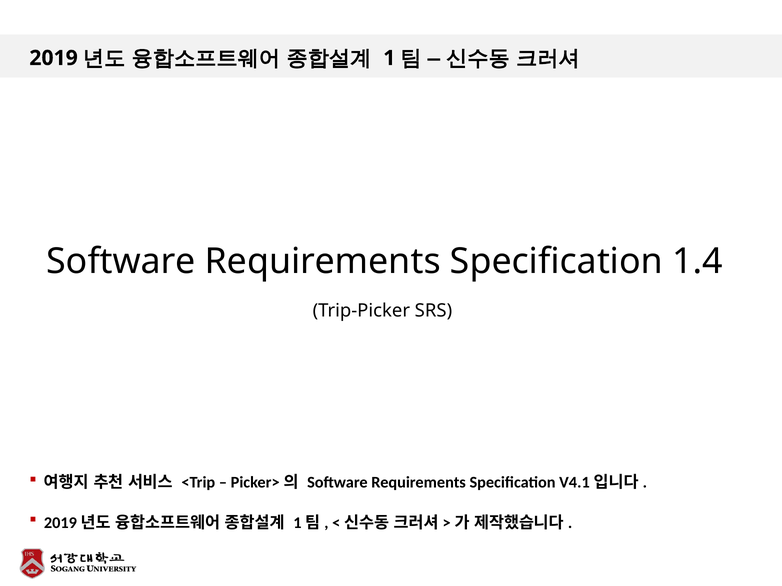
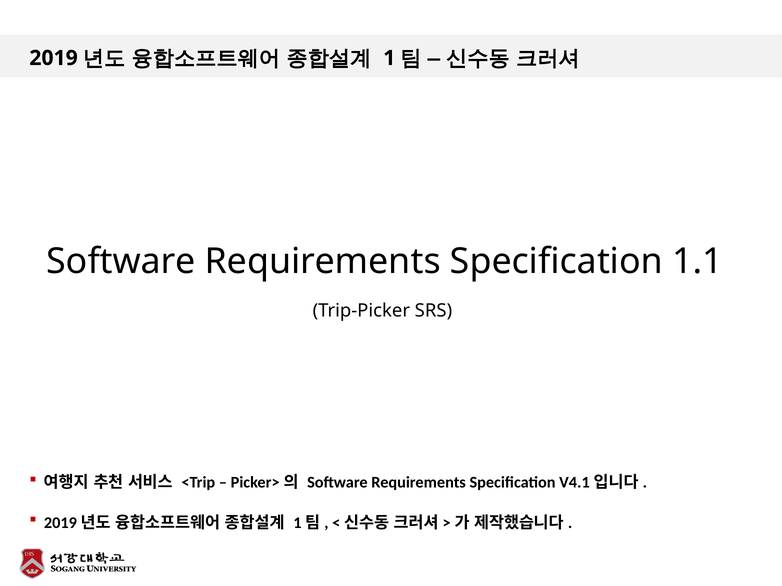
1.4: 1.4 -> 1.1
